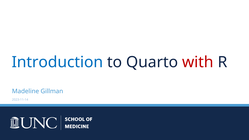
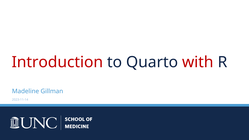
Introduction colour: blue -> red
